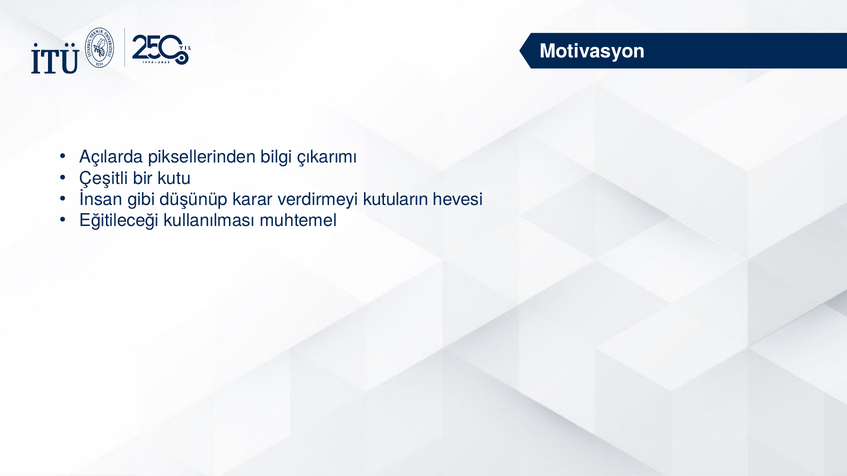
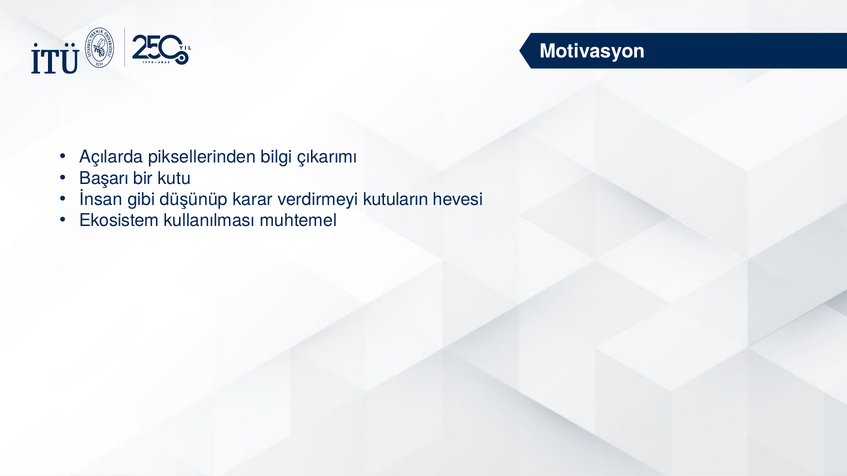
Çeşitli: Çeşitli -> Başarı
Eğitileceği: Eğitileceği -> Ekosistem
